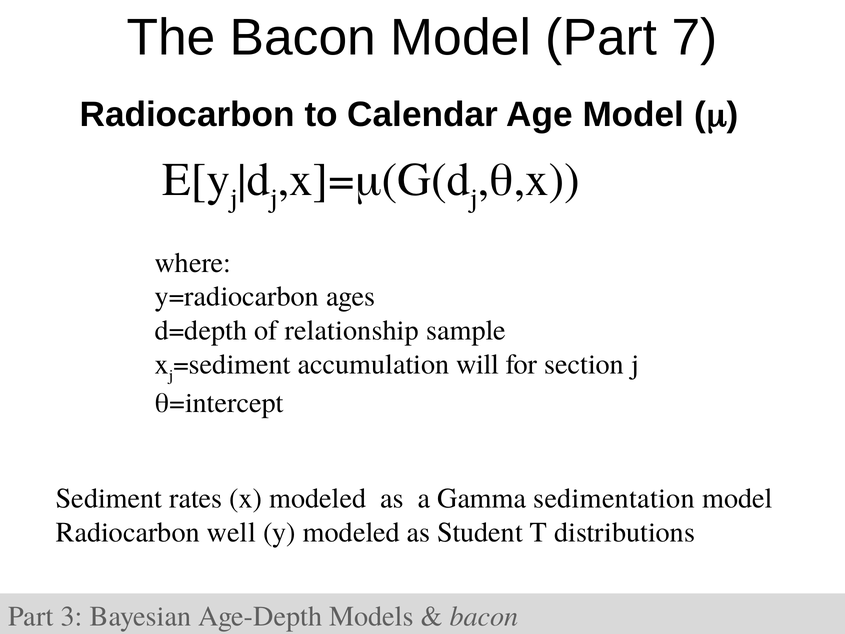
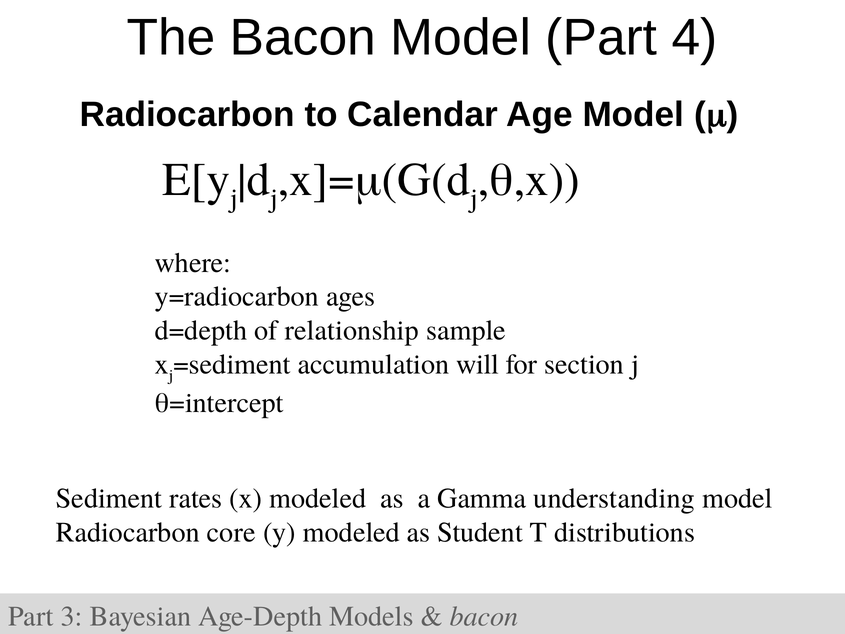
7: 7 -> 4
sedimentation: sedimentation -> understanding
well: well -> core
